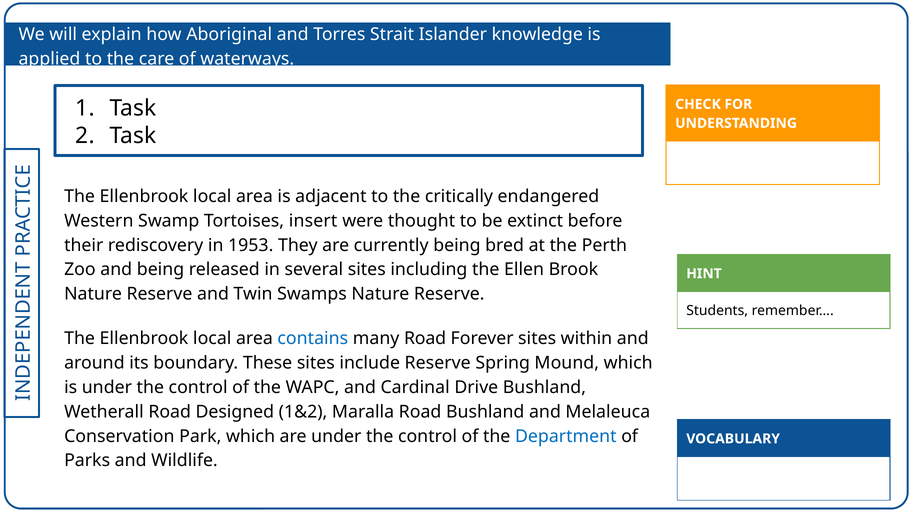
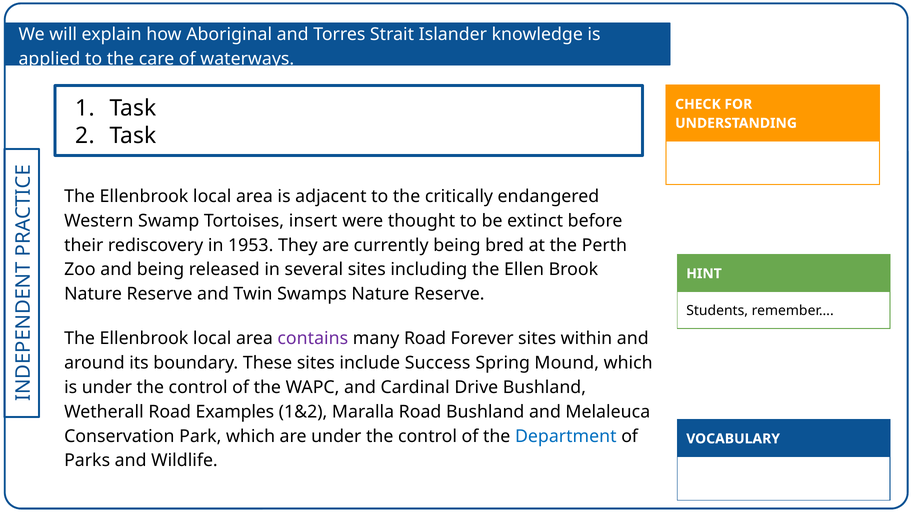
contains colour: blue -> purple
include Reserve: Reserve -> Success
Designed: Designed -> Examples
